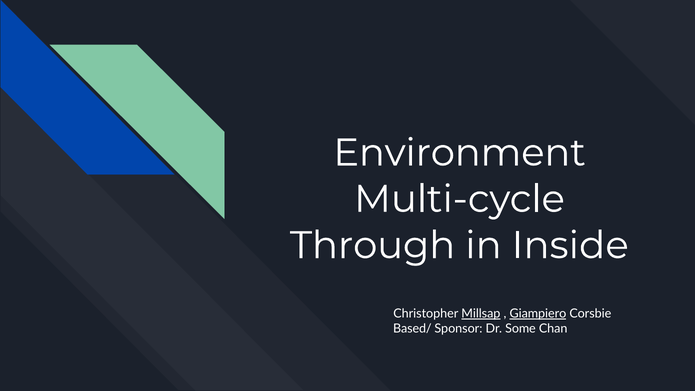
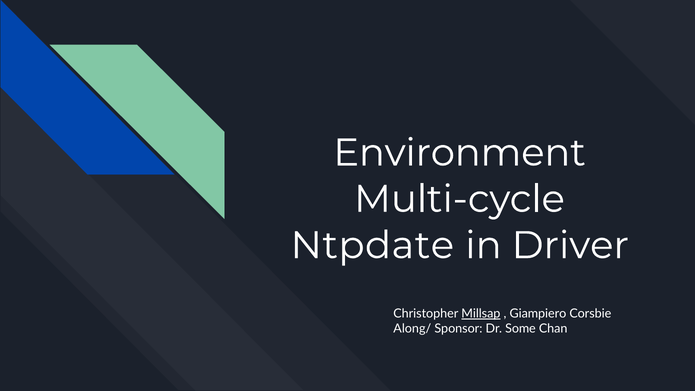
Through: Through -> Ntpdate
Inside: Inside -> Driver
Giampiero underline: present -> none
Based/: Based/ -> Along/
